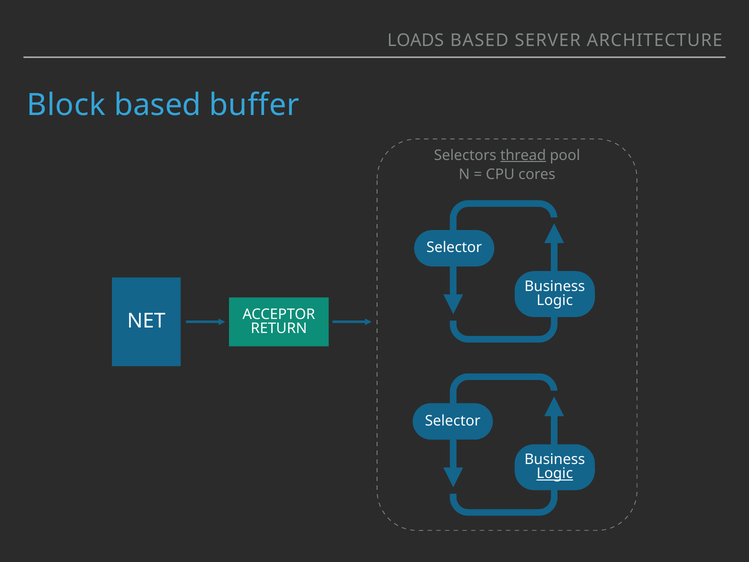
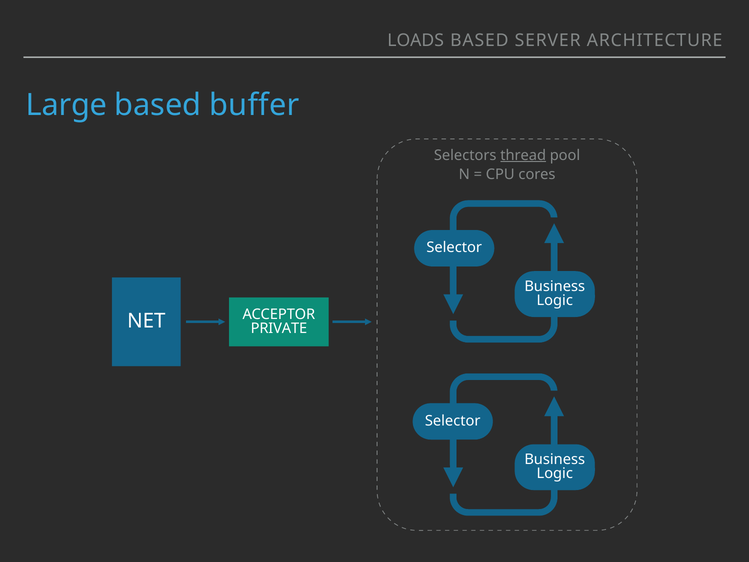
Block: Block -> Large
RETURN: RETURN -> PRIVATE
Logic at (555, 473) underline: present -> none
